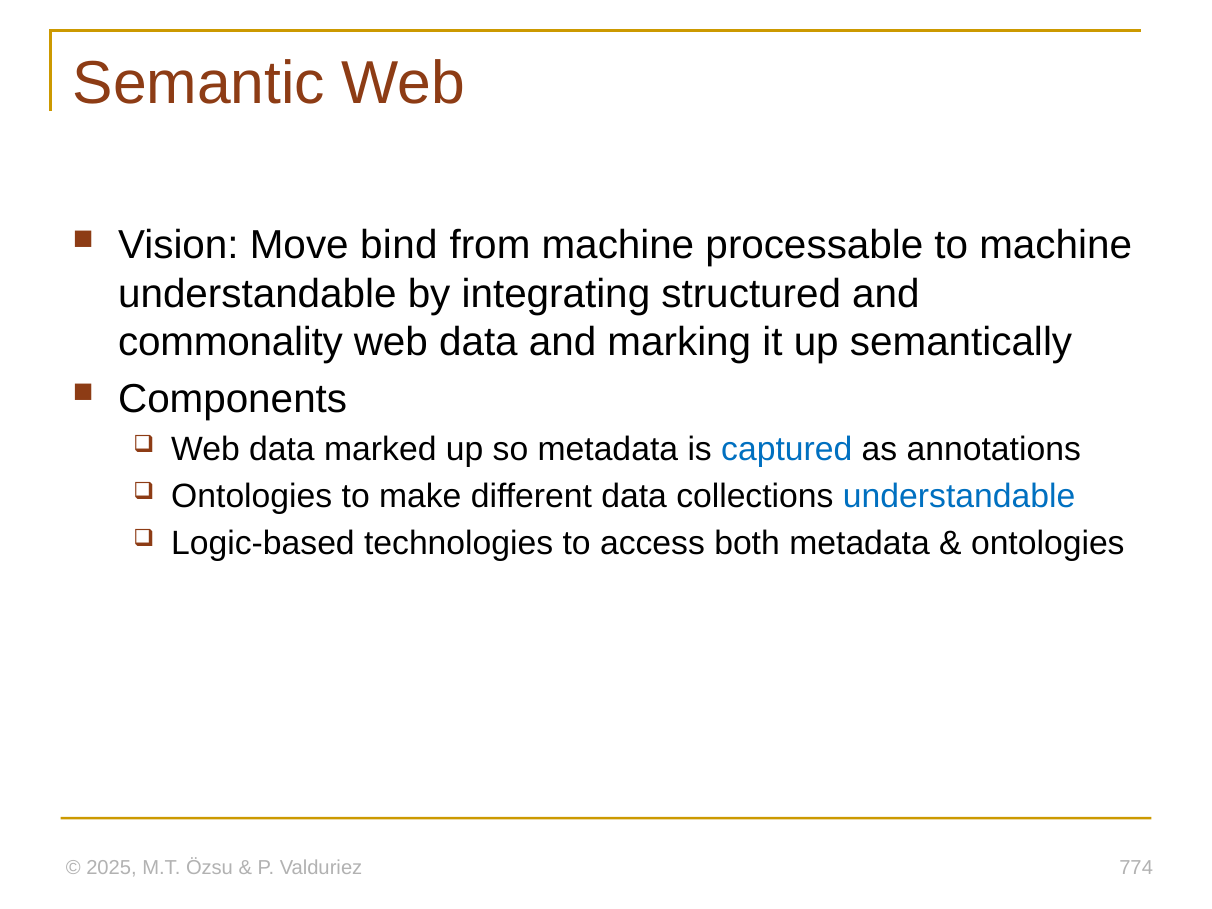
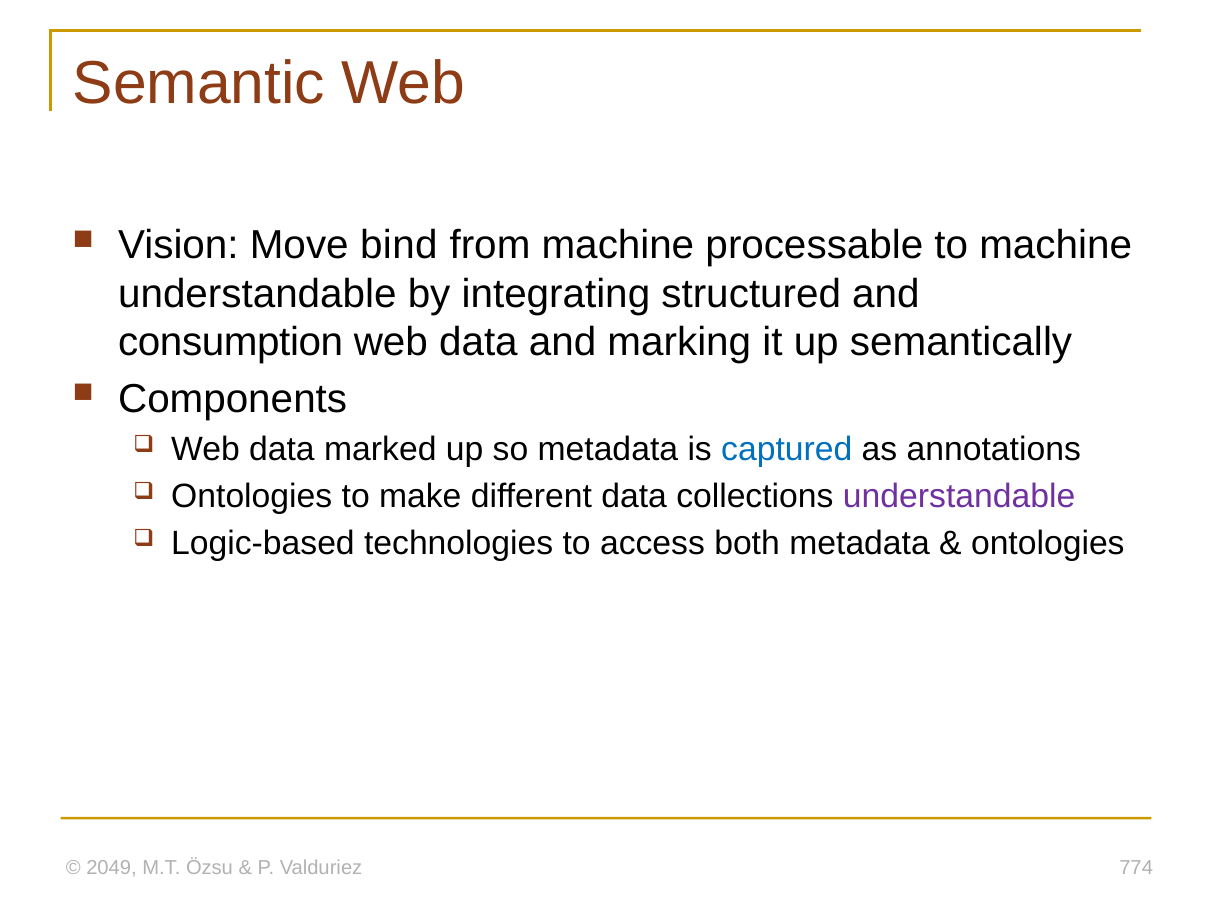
commonality: commonality -> consumption
understandable at (959, 497) colour: blue -> purple
2025: 2025 -> 2049
